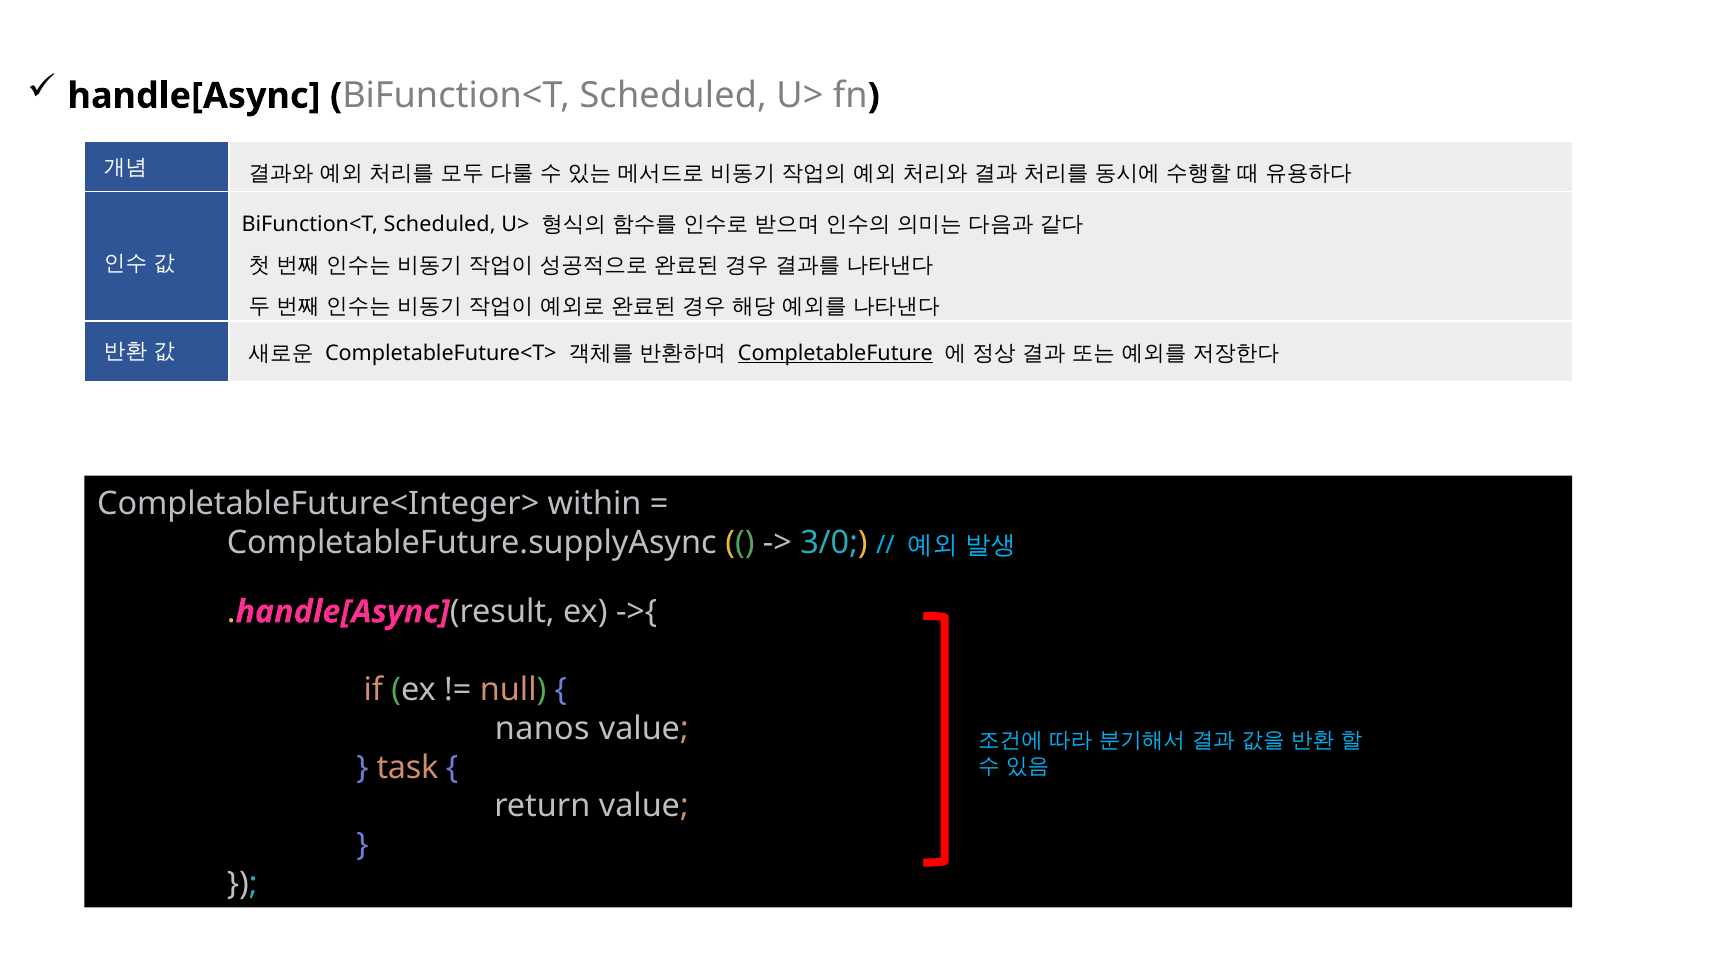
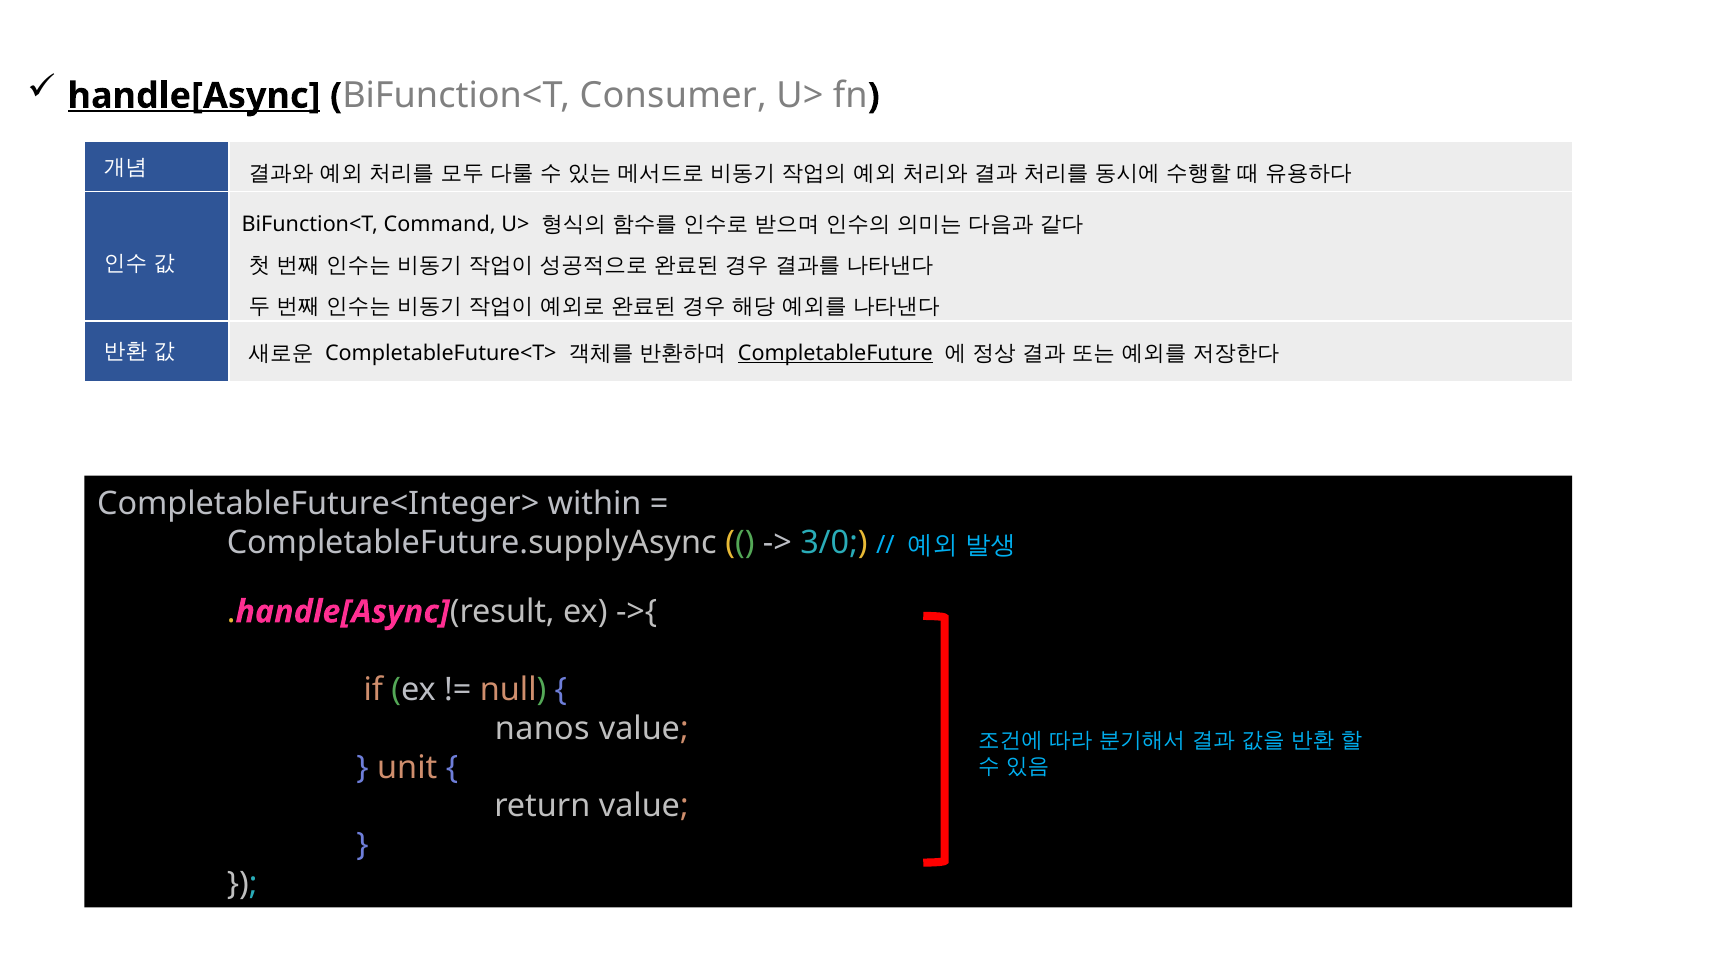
handle[Async at (194, 96) underline: none -> present
Scheduled at (673, 96): Scheduled -> Consumer
Scheduled at (440, 225): Scheduled -> Command
task: task -> unit
